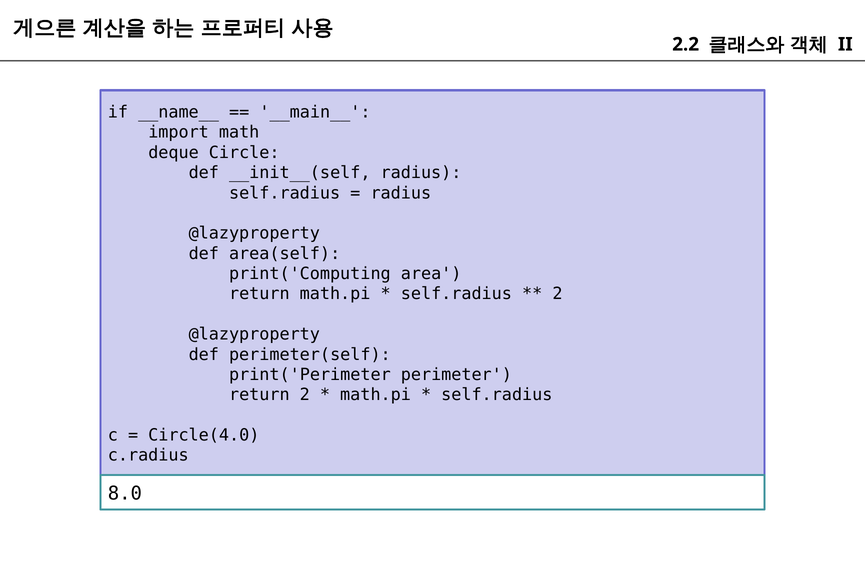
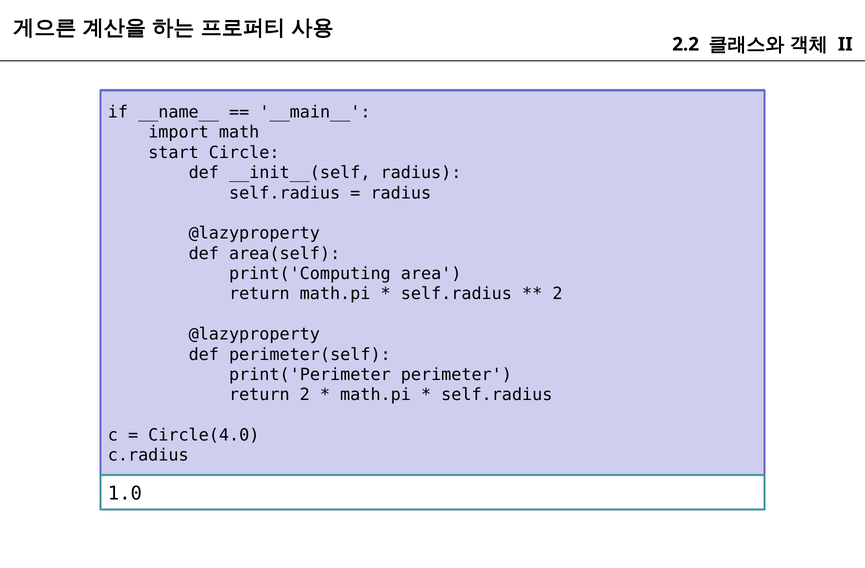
deque: deque -> start
8.0: 8.0 -> 1.0
